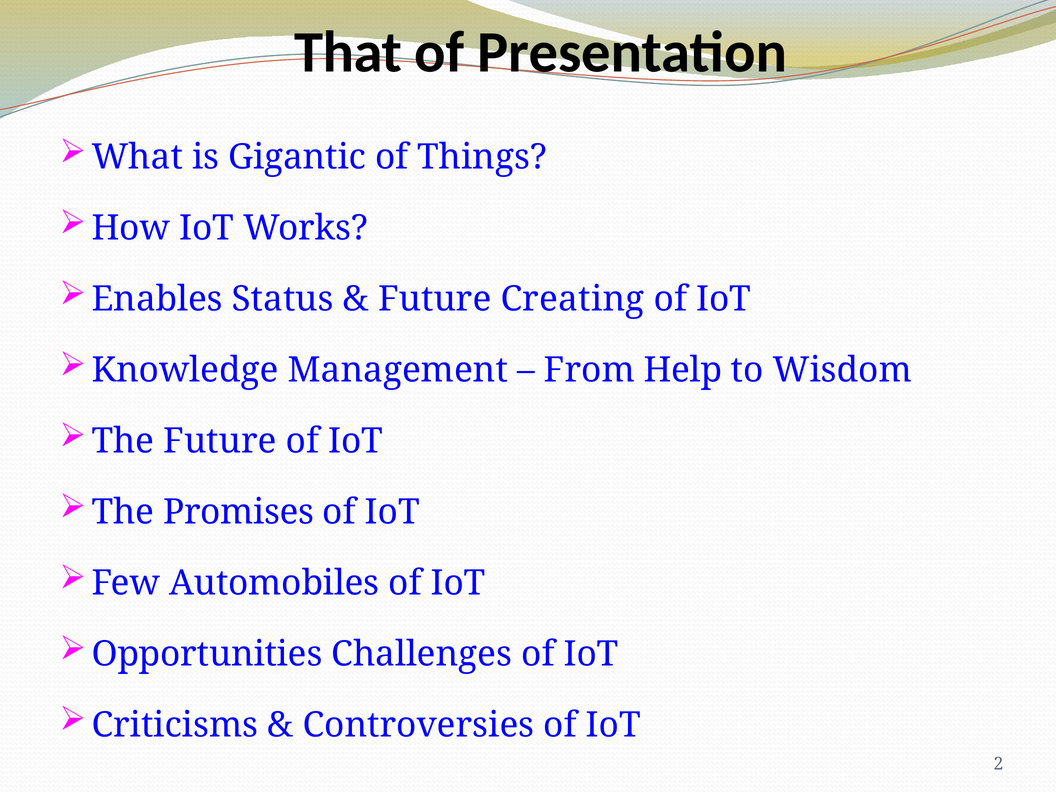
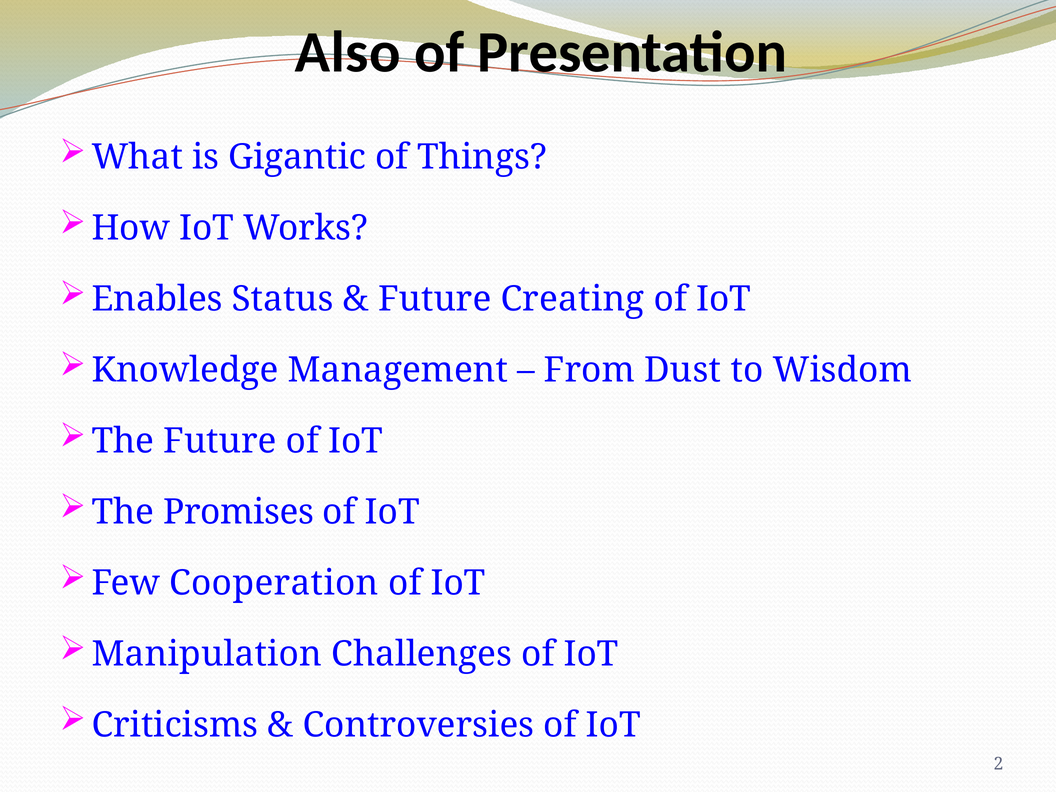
That: That -> Also
Help: Help -> Dust
Automobiles: Automobiles -> Cooperation
Opportunities: Opportunities -> Manipulation
